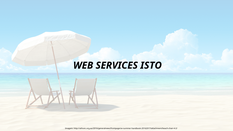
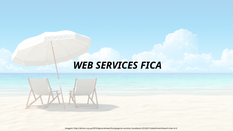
ISTO: ISTO -> FICA
